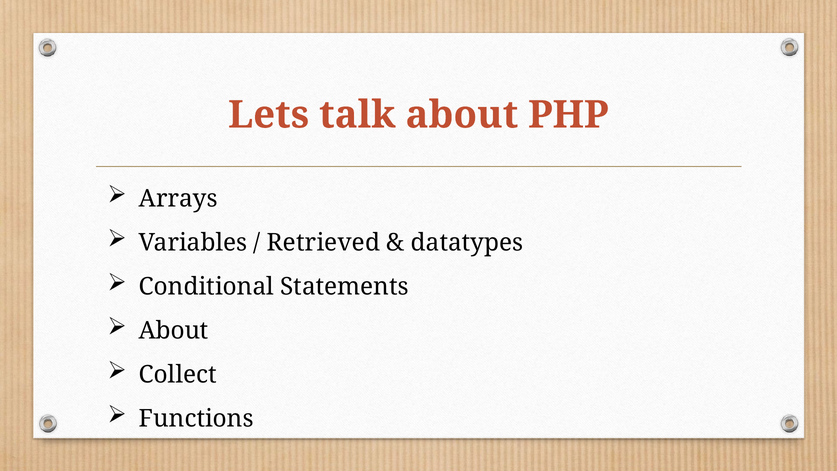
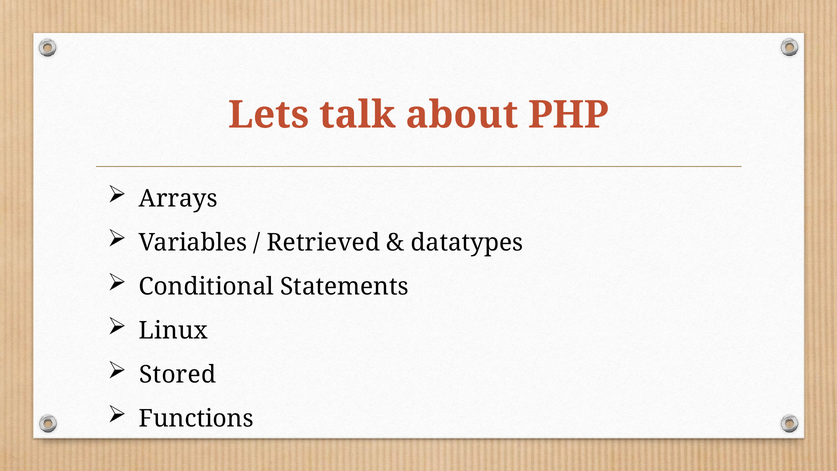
About at (174, 331): About -> Linux
Collect: Collect -> Stored
